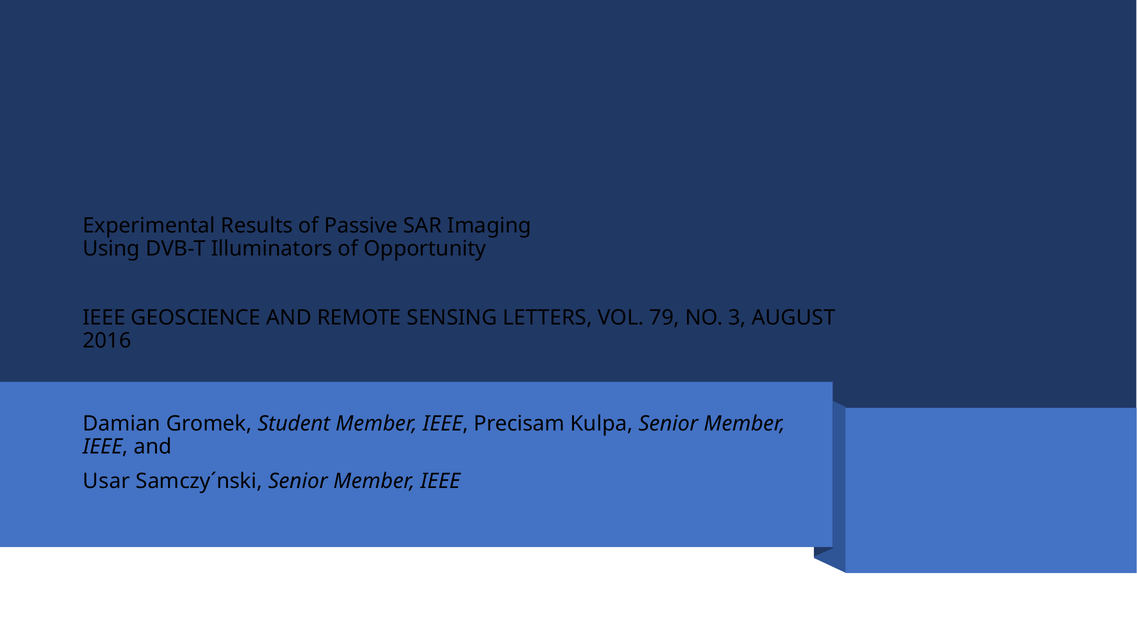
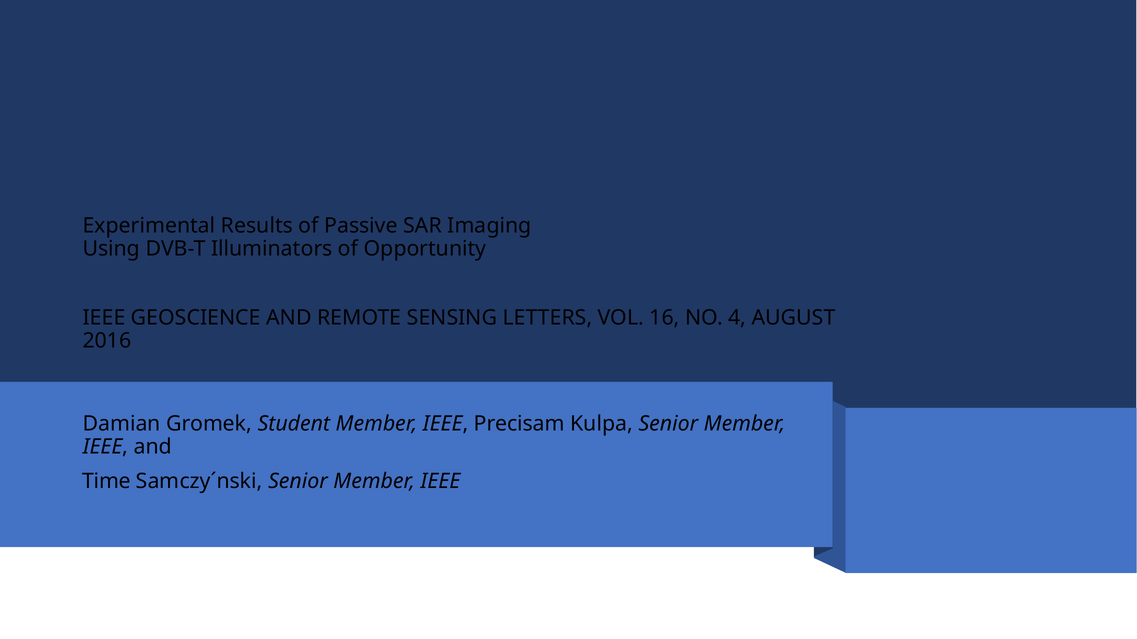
79: 79 -> 16
3: 3 -> 4
Usar: Usar -> Time
